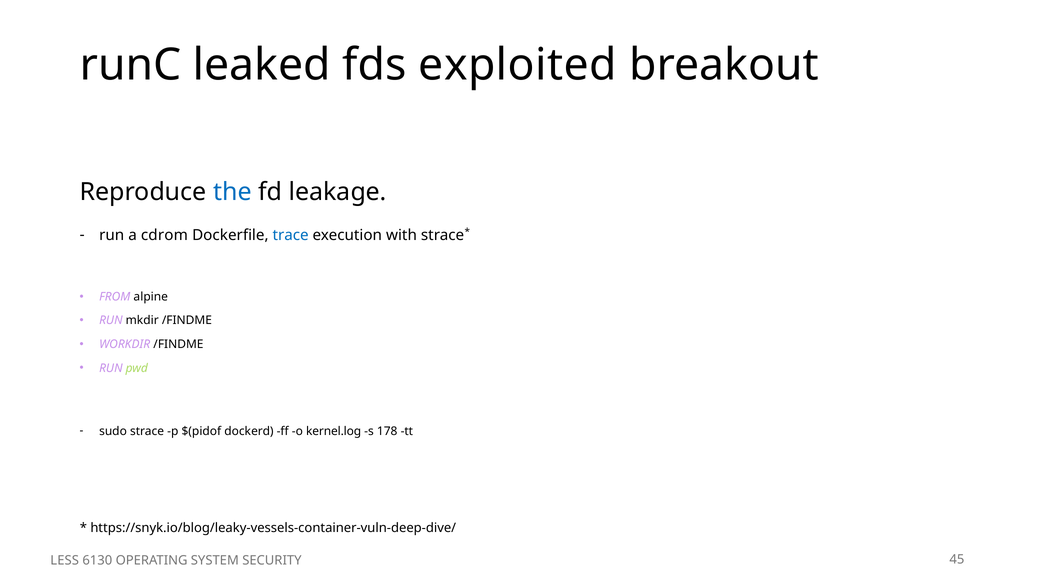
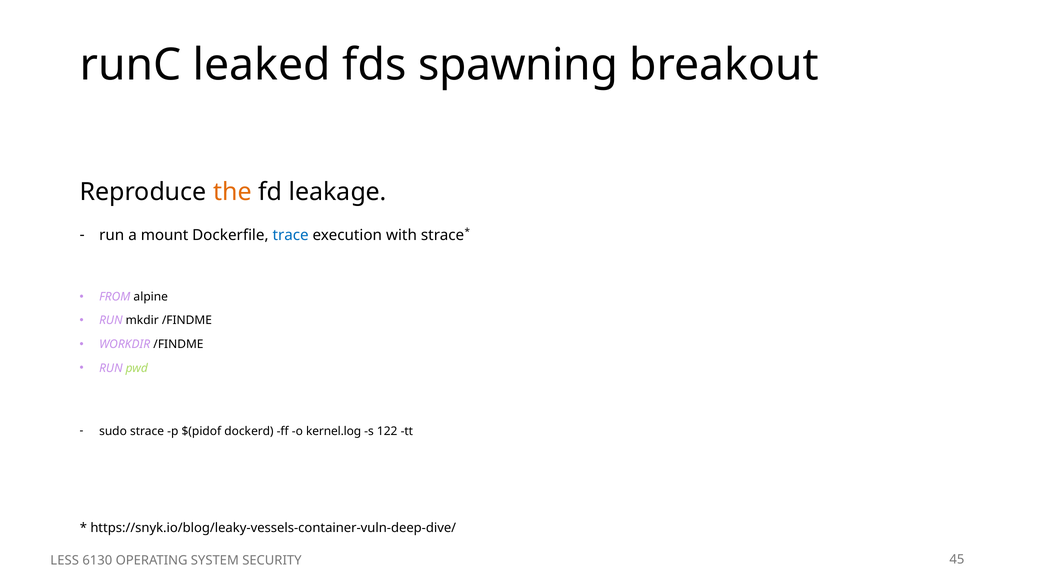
exploited: exploited -> spawning
the colour: blue -> orange
cdrom: cdrom -> mount
178: 178 -> 122
